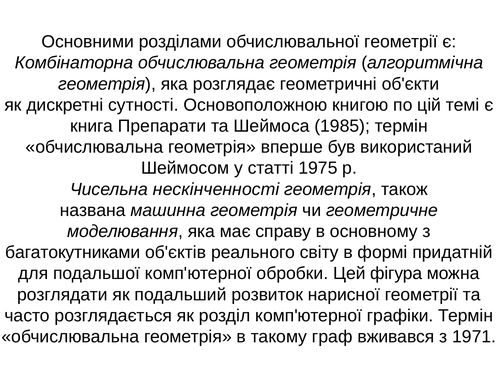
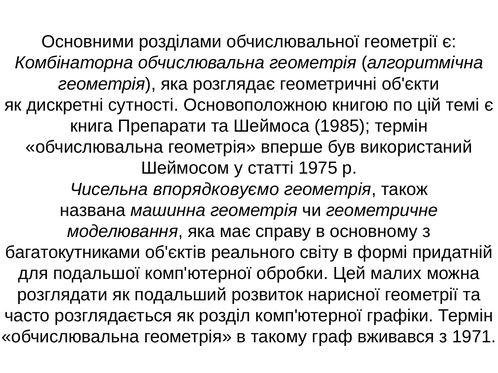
нескінченності: нескінченності -> впорядковуємо
фігура: фігура -> малих
